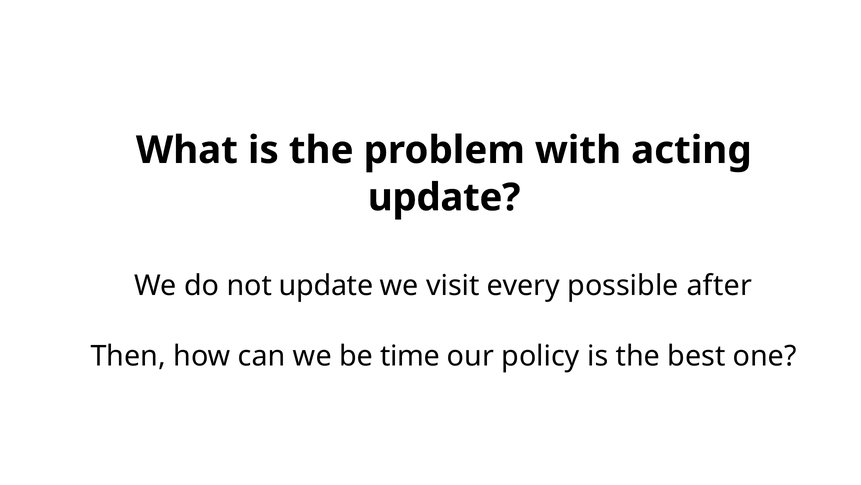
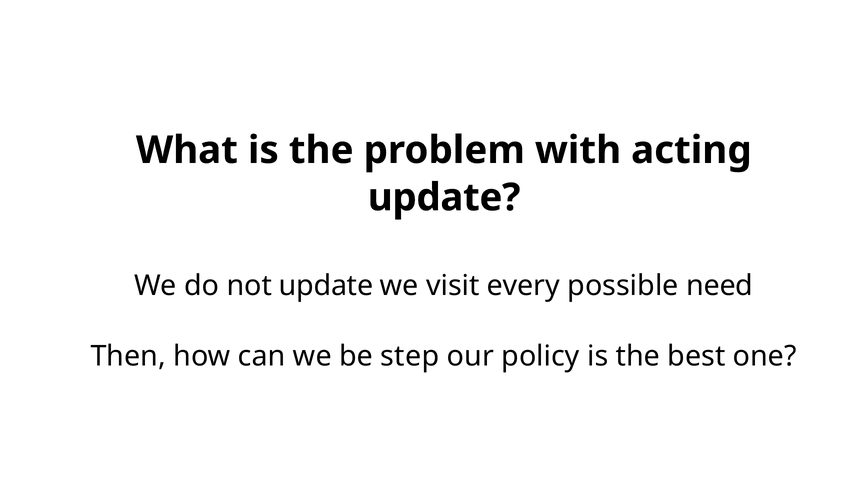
after: after -> need
time: time -> step
